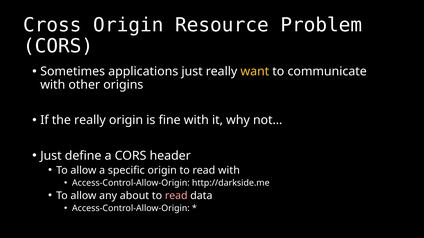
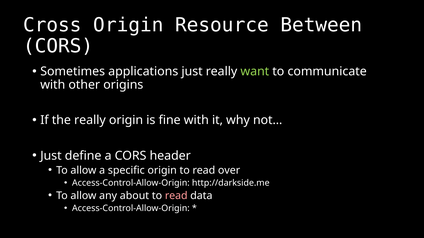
Problem: Problem -> Between
want colour: yellow -> light green
read with: with -> over
